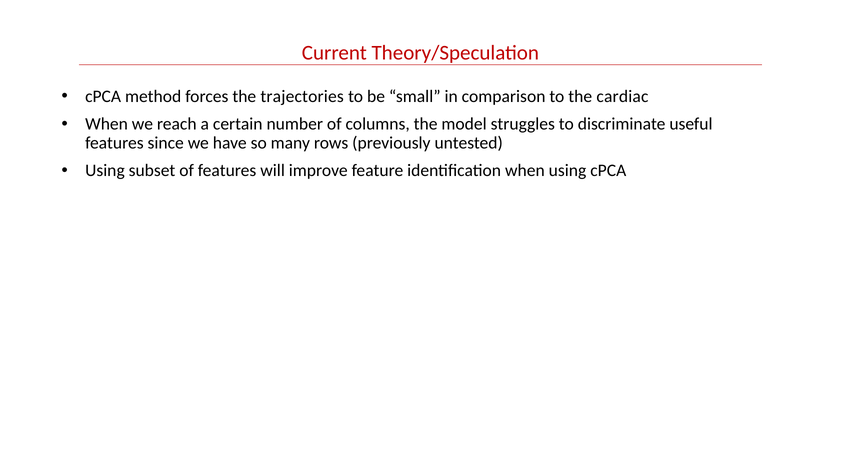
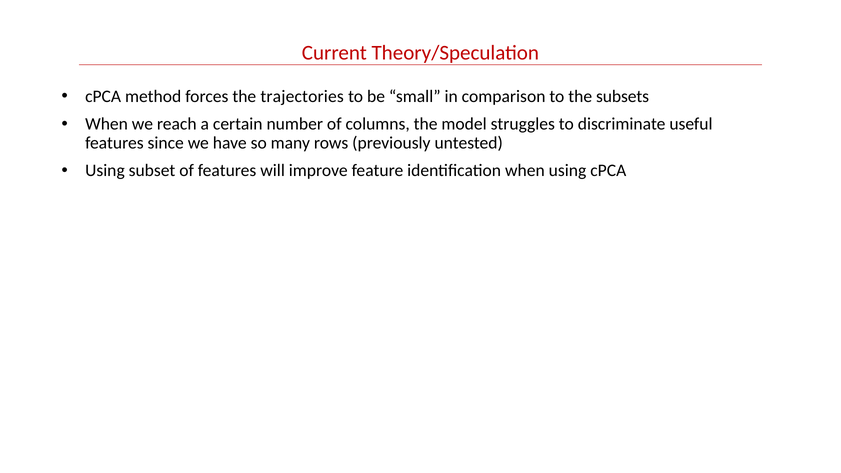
cardiac: cardiac -> subsets
